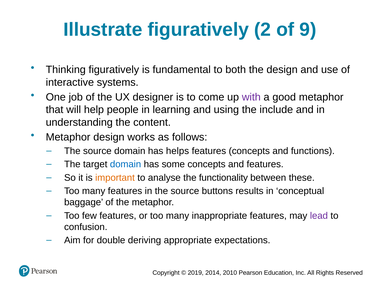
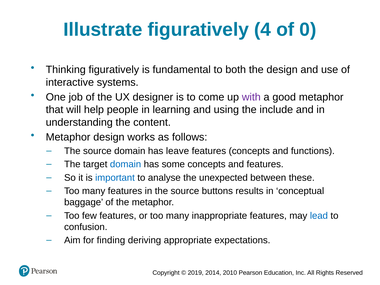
2: 2 -> 4
9: 9 -> 0
helps: helps -> leave
important colour: orange -> blue
functionality: functionality -> unexpected
lead colour: purple -> blue
double: double -> finding
